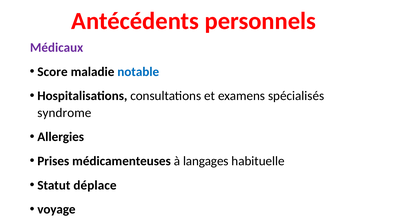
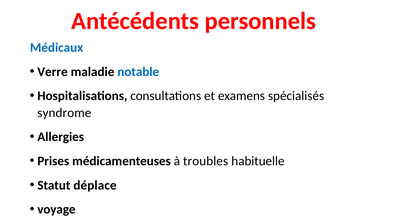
Médicaux colour: purple -> blue
Score: Score -> Verre
langages: langages -> troubles
